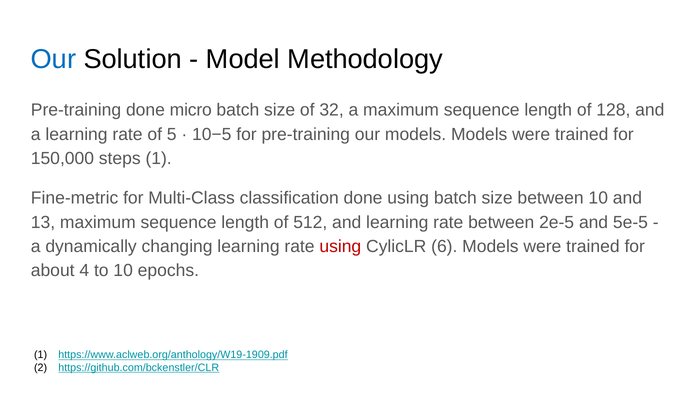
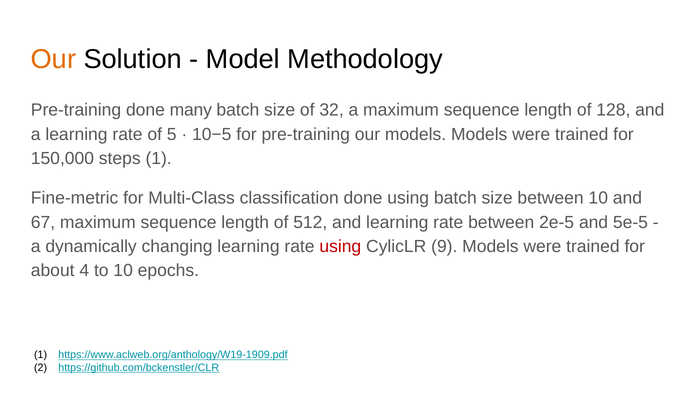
Our at (54, 59) colour: blue -> orange
micro: micro -> many
13: 13 -> 67
6: 6 -> 9
